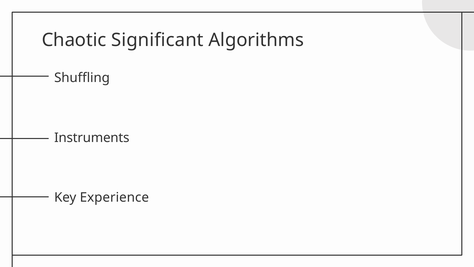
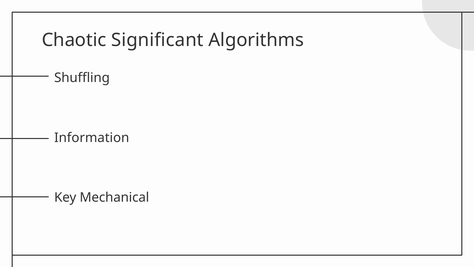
Instruments: Instruments -> Information
Experience: Experience -> Mechanical
